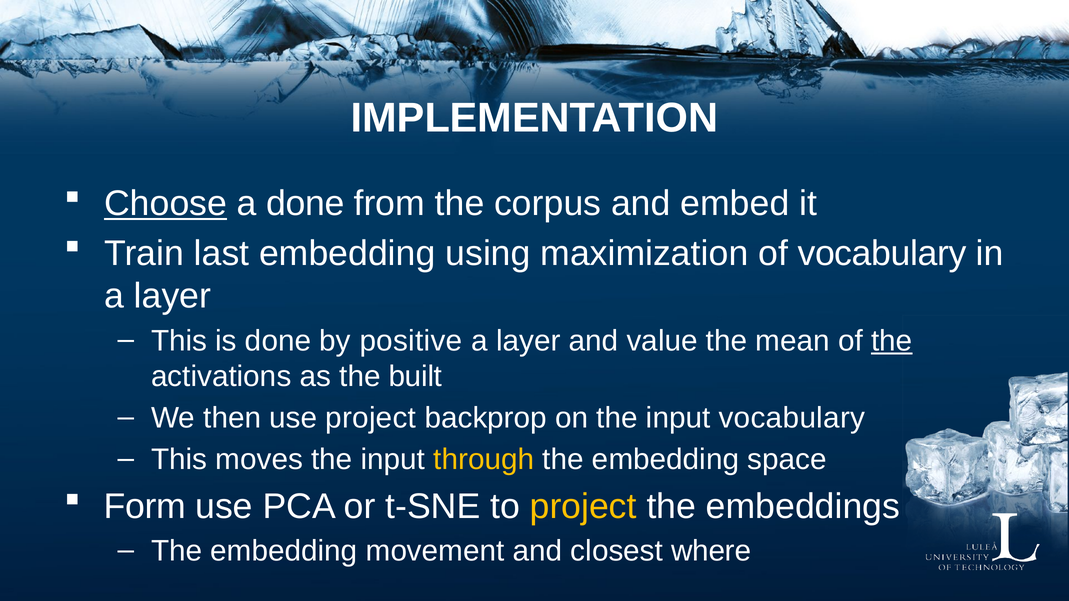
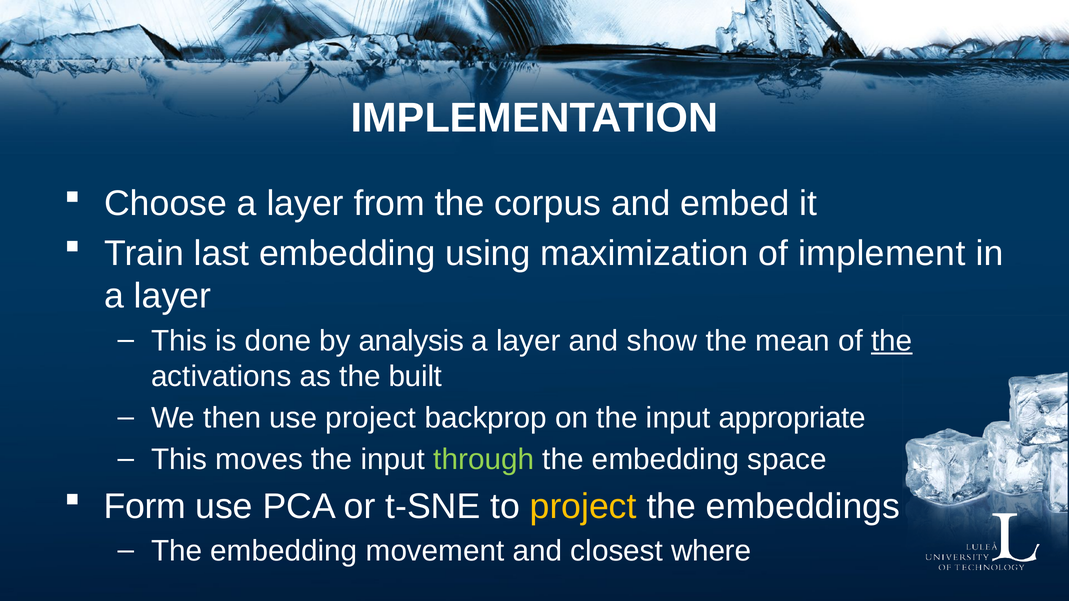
Choose underline: present -> none
done at (305, 204): done -> layer
of vocabulary: vocabulary -> implement
positive: positive -> analysis
value: value -> show
input vocabulary: vocabulary -> appropriate
through colour: yellow -> light green
